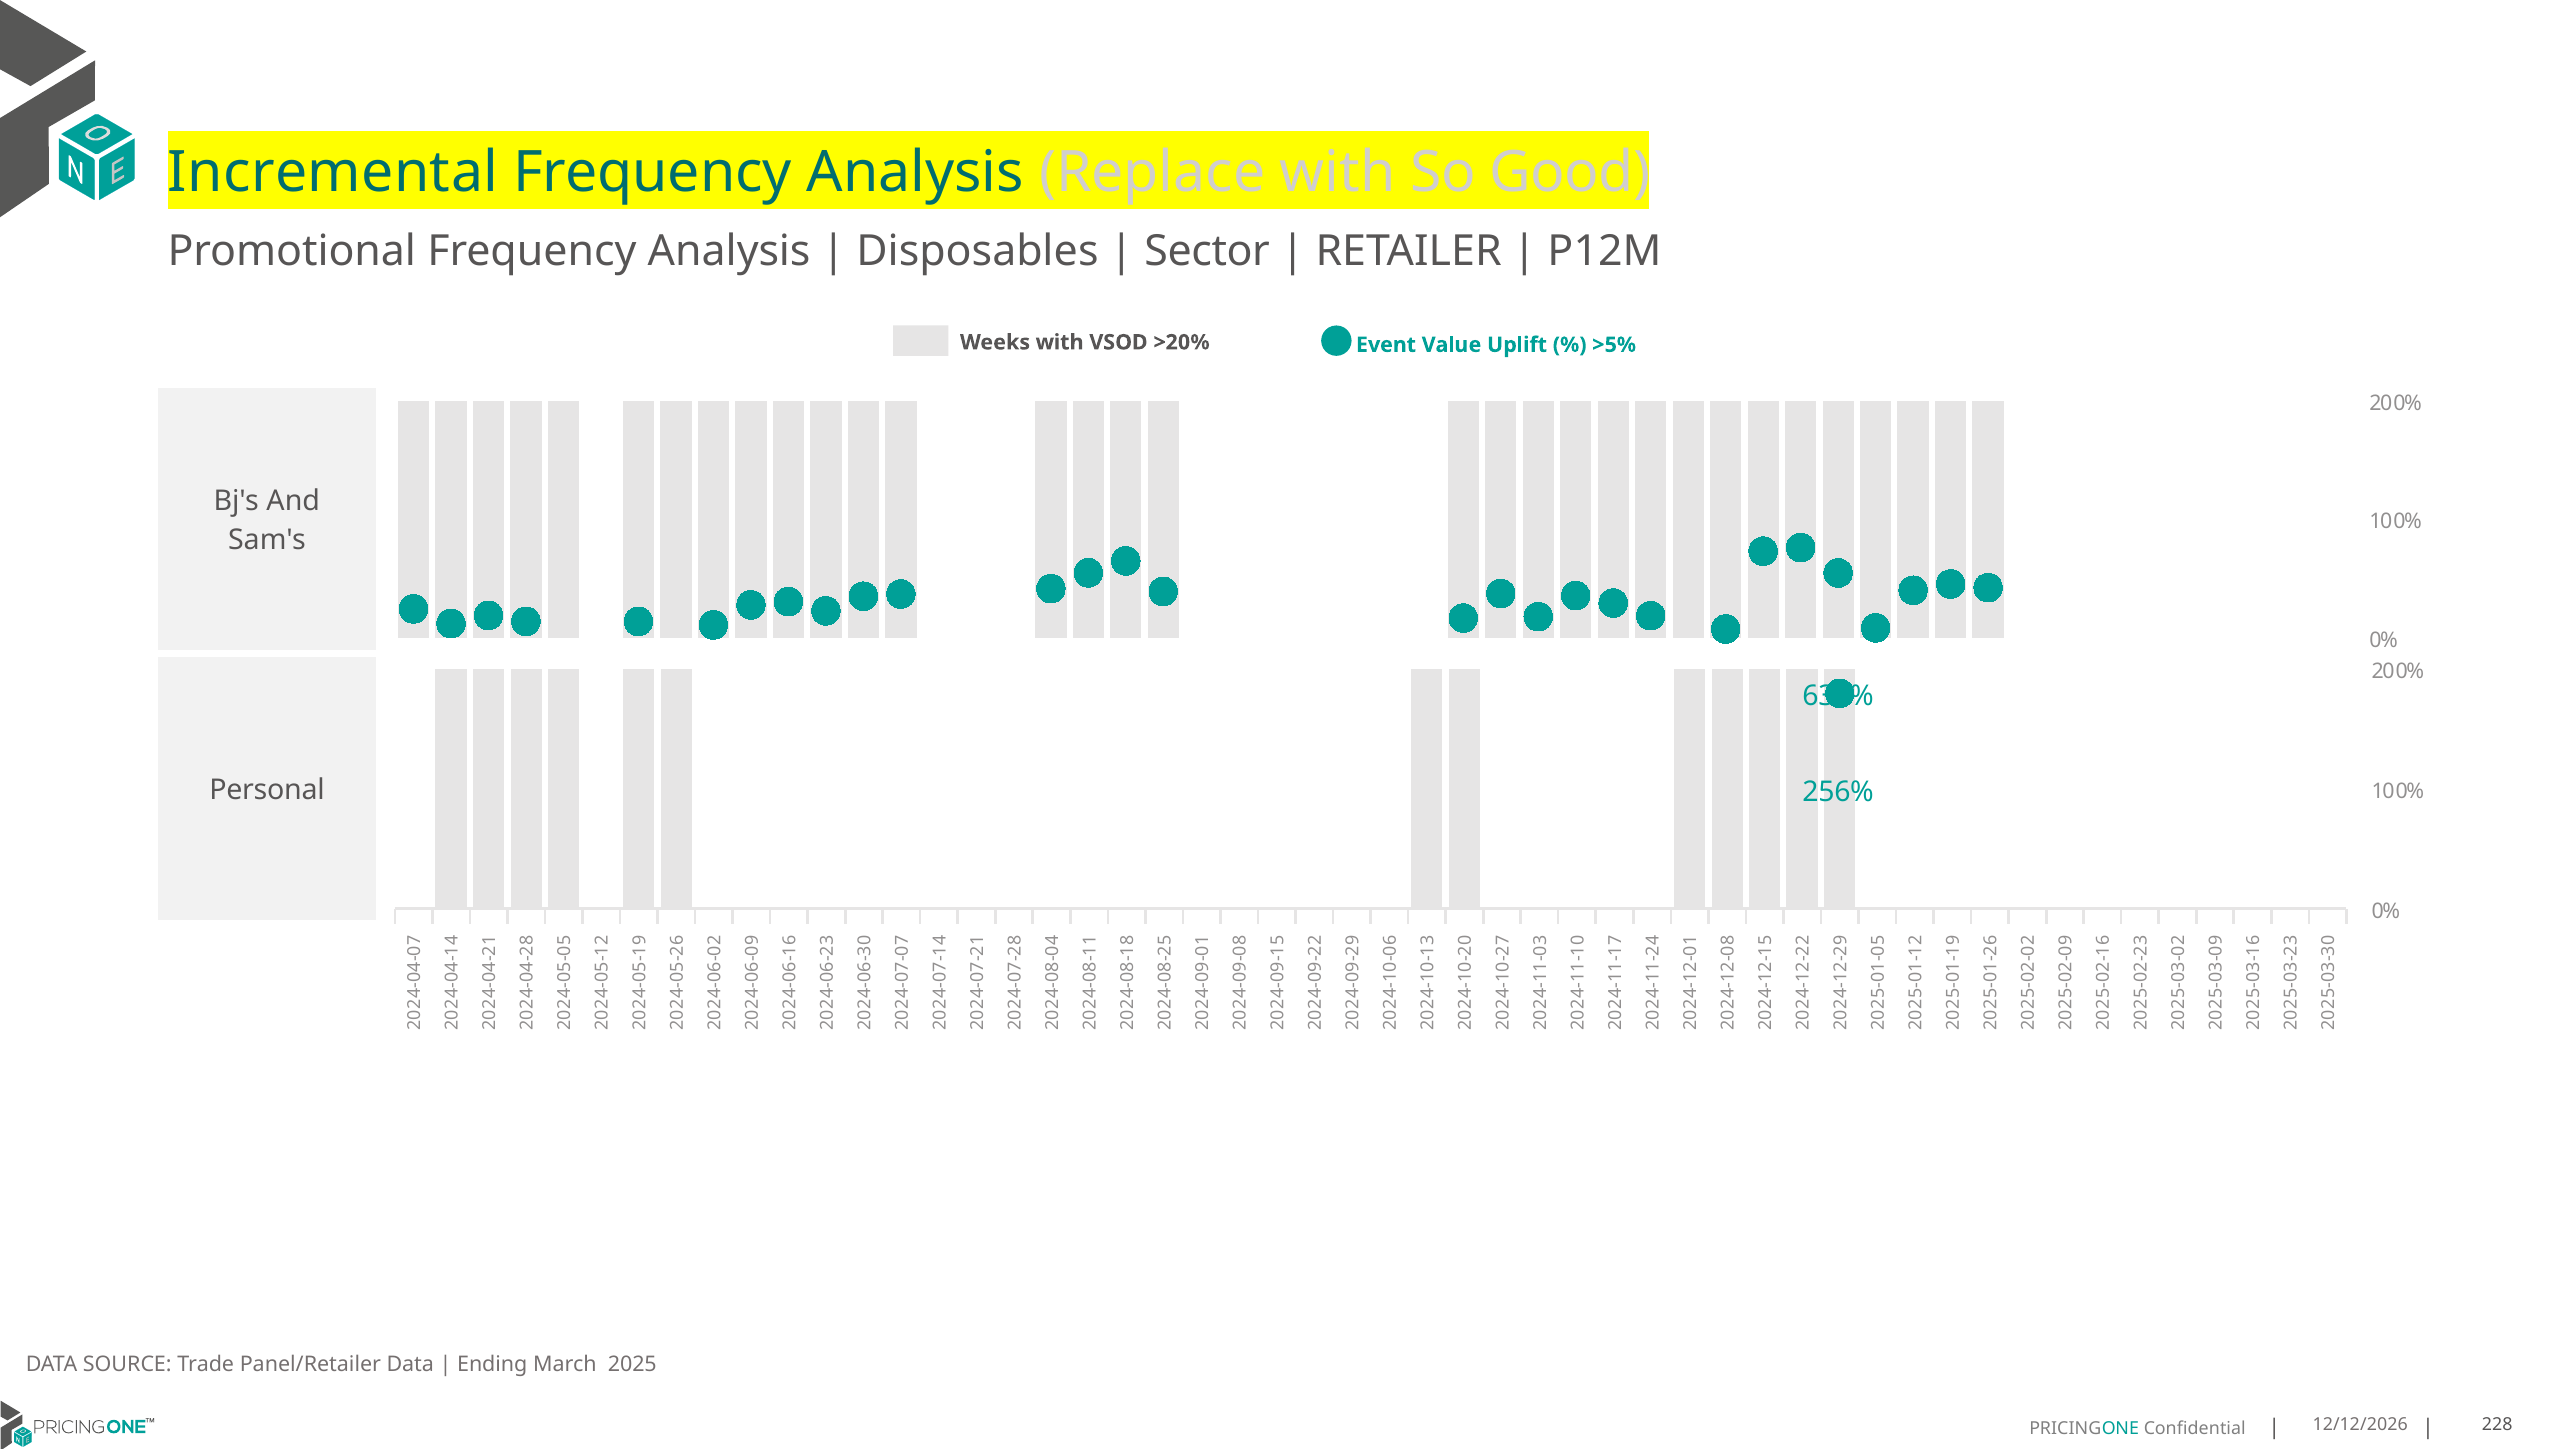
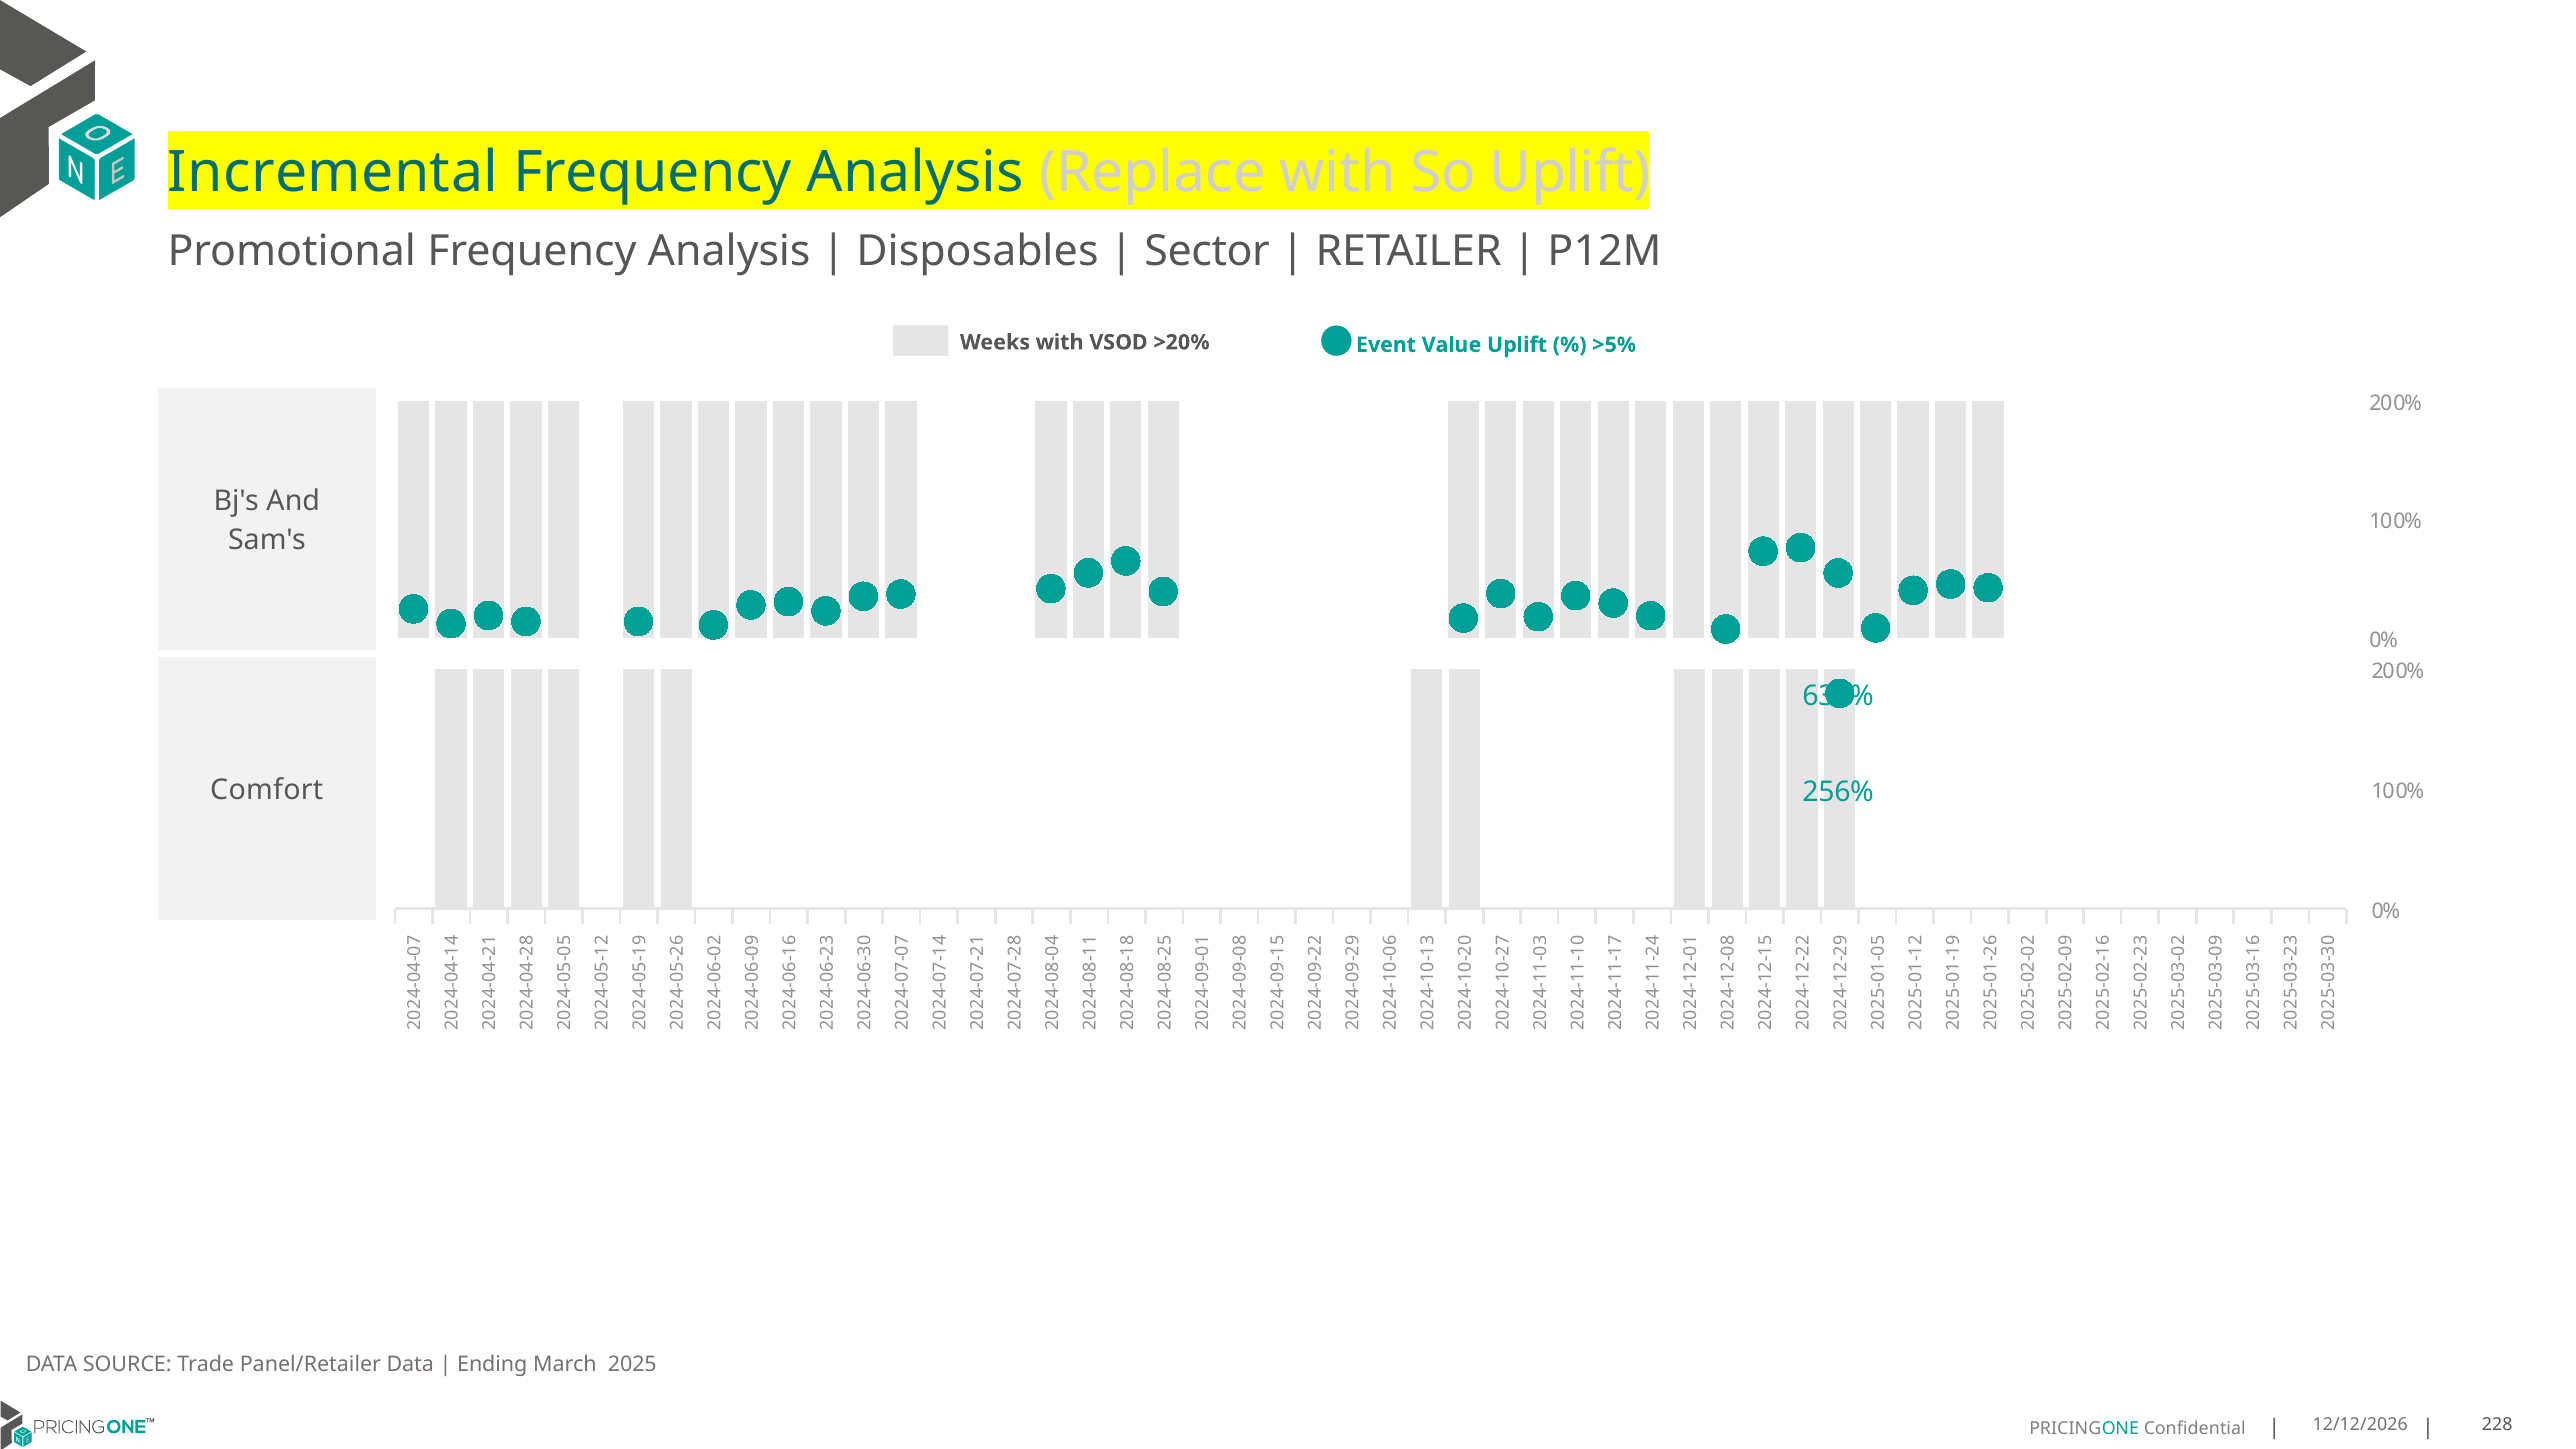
So Good: Good -> Uplift
Personal: Personal -> Comfort
